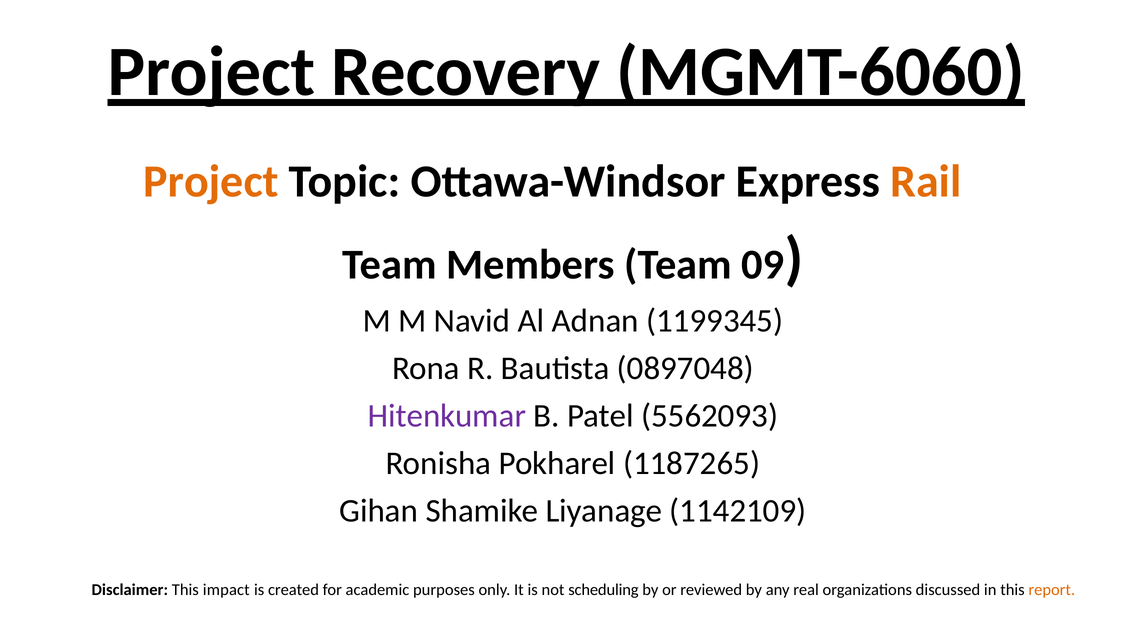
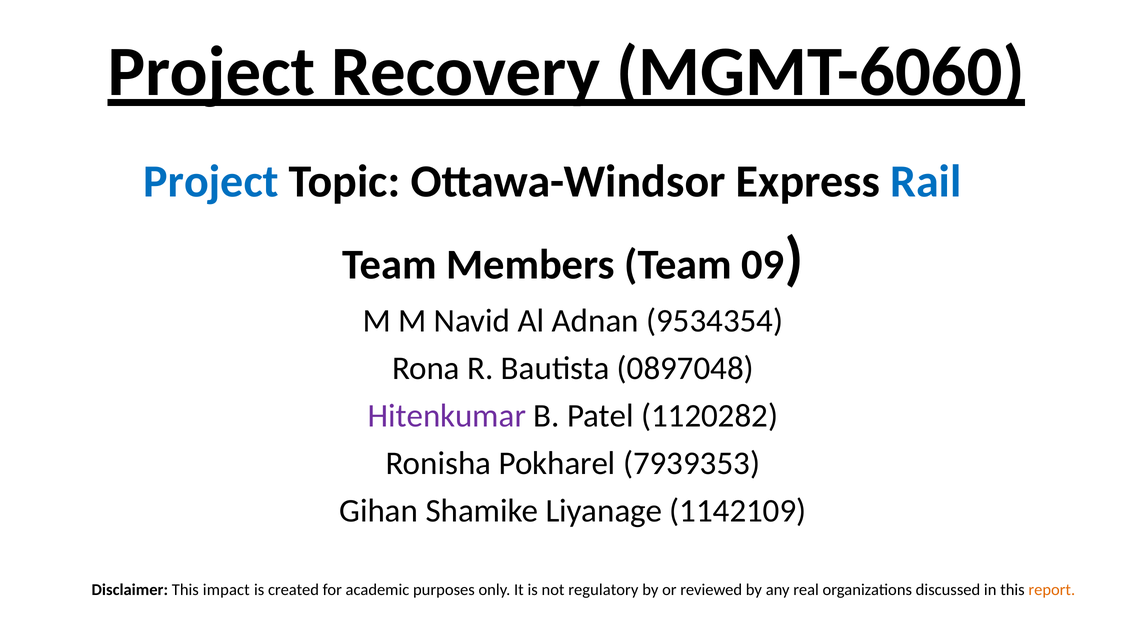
Project at (211, 182) colour: orange -> blue
Rail colour: orange -> blue
1199345: 1199345 -> 9534354
5562093: 5562093 -> 1120282
1187265: 1187265 -> 7939353
scheduling: scheduling -> regulatory
